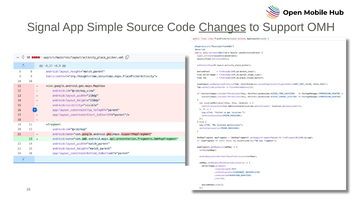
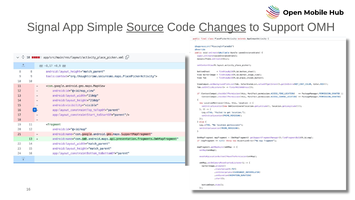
Source underline: none -> present
